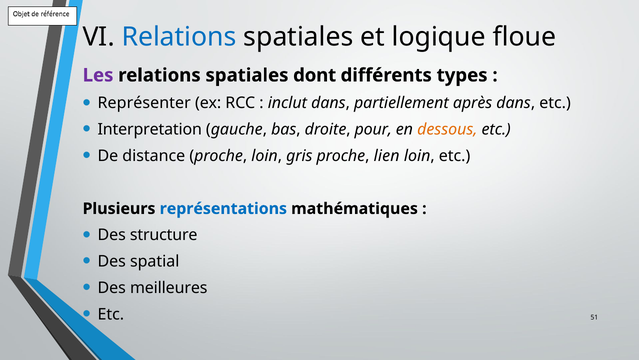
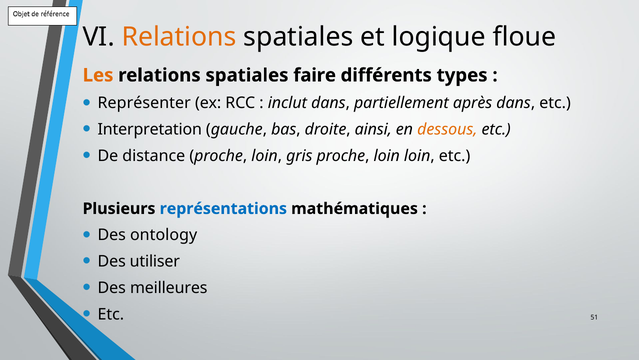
Relations at (179, 37) colour: blue -> orange
Les colour: purple -> orange
dont: dont -> faire
pour: pour -> ainsi
lien at (387, 156): lien -> loin
structure: structure -> ontology
spatial: spatial -> utiliser
